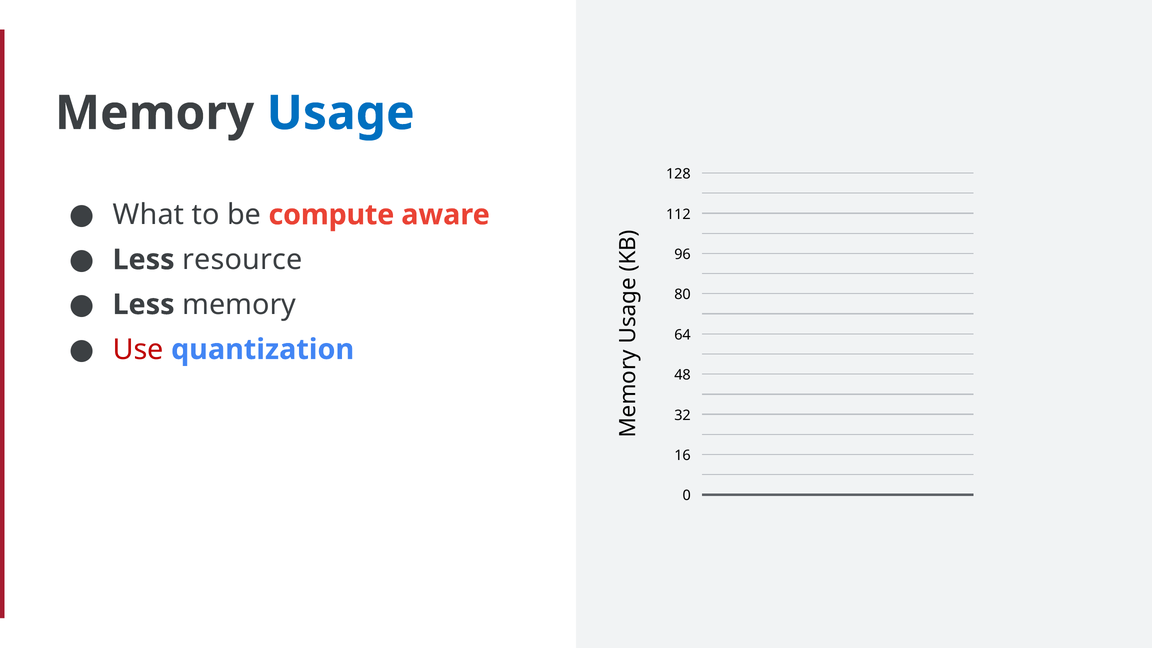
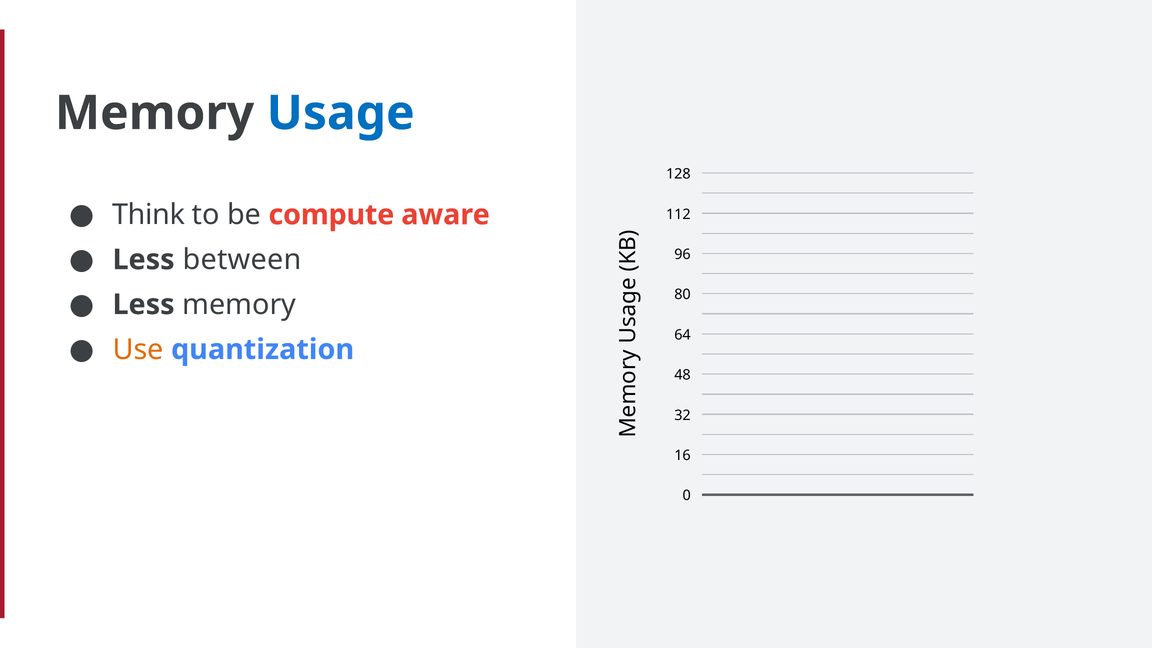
What: What -> Think
resource: resource -> between
Use colour: red -> orange
